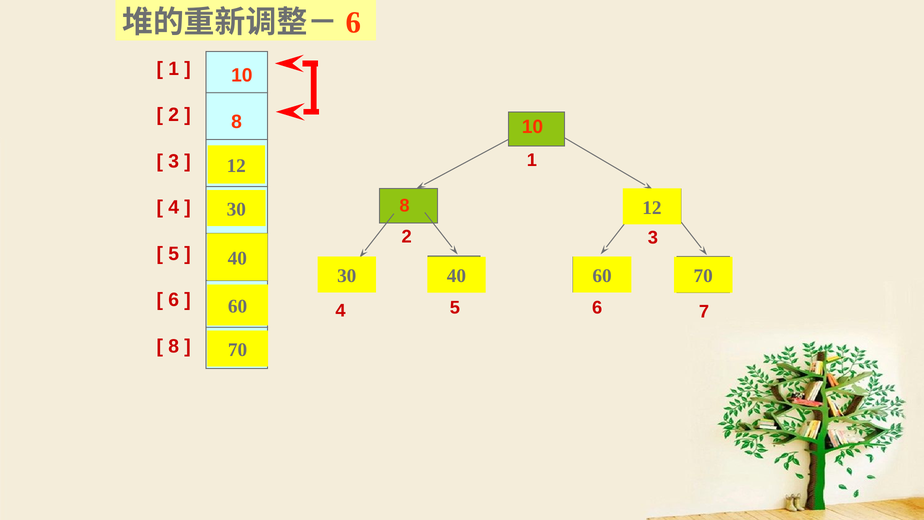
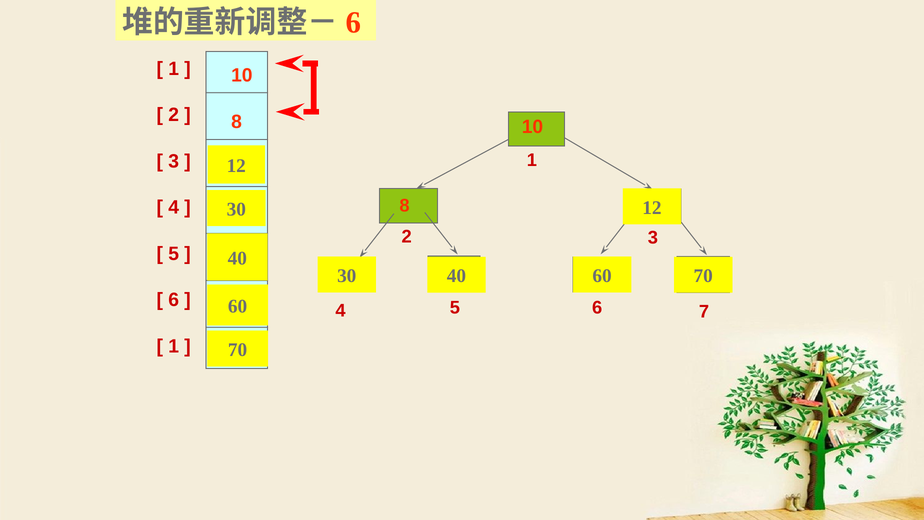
8 at (174, 346): 8 -> 1
